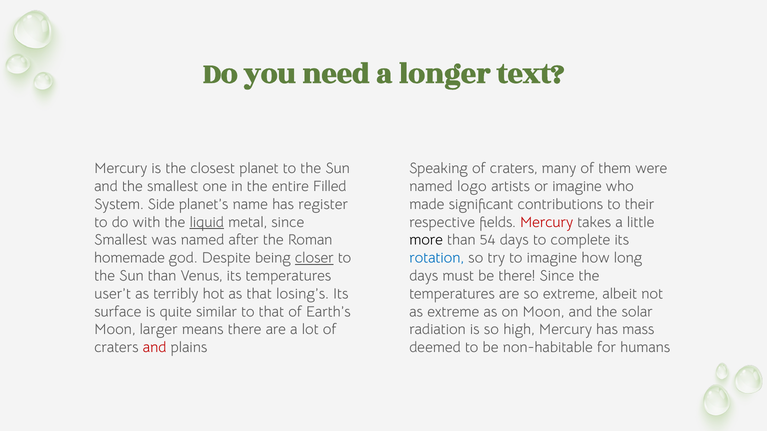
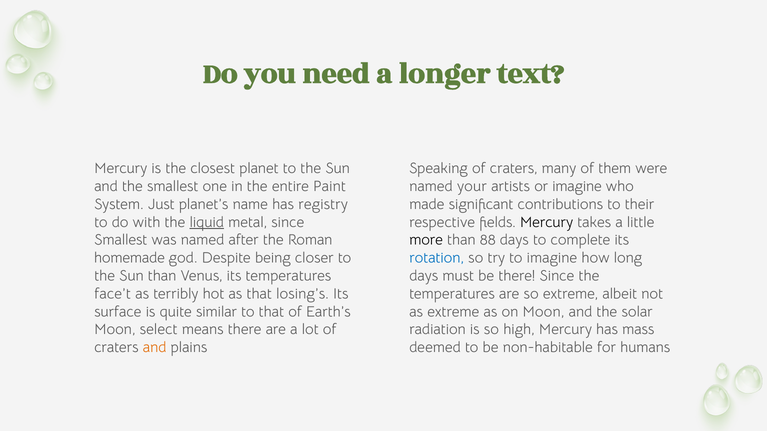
Filled: Filled -> Paint
logo: logo -> your
Side: Side -> Just
register: register -> registry
Mercury at (547, 222) colour: red -> black
54: 54 -> 88
closer underline: present -> none
user’t: user’t -> face’t
larger: larger -> select
and at (155, 348) colour: red -> orange
